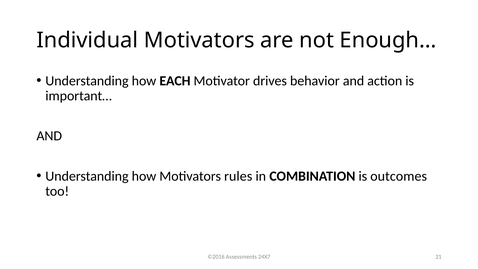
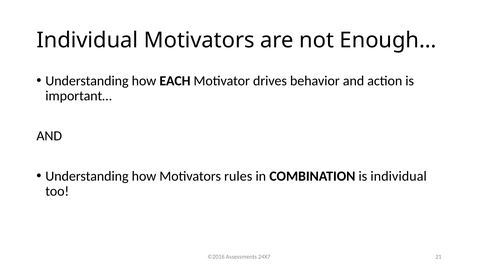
is outcomes: outcomes -> individual
